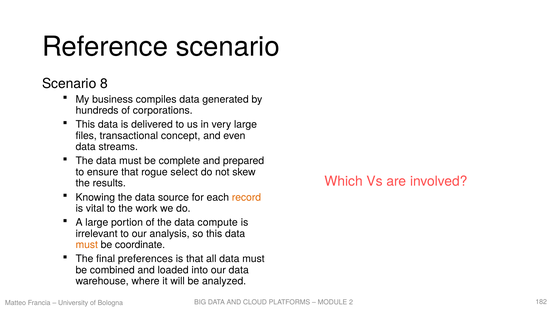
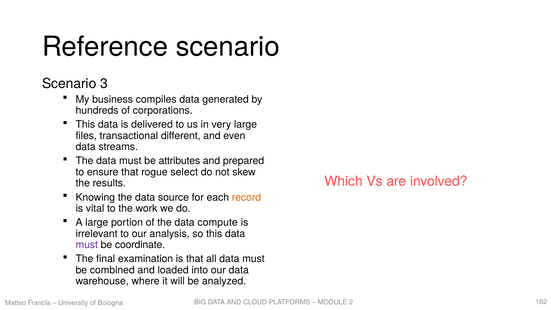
8: 8 -> 3
concept: concept -> different
complete: complete -> attributes
must at (87, 245) colour: orange -> purple
preferences: preferences -> examination
